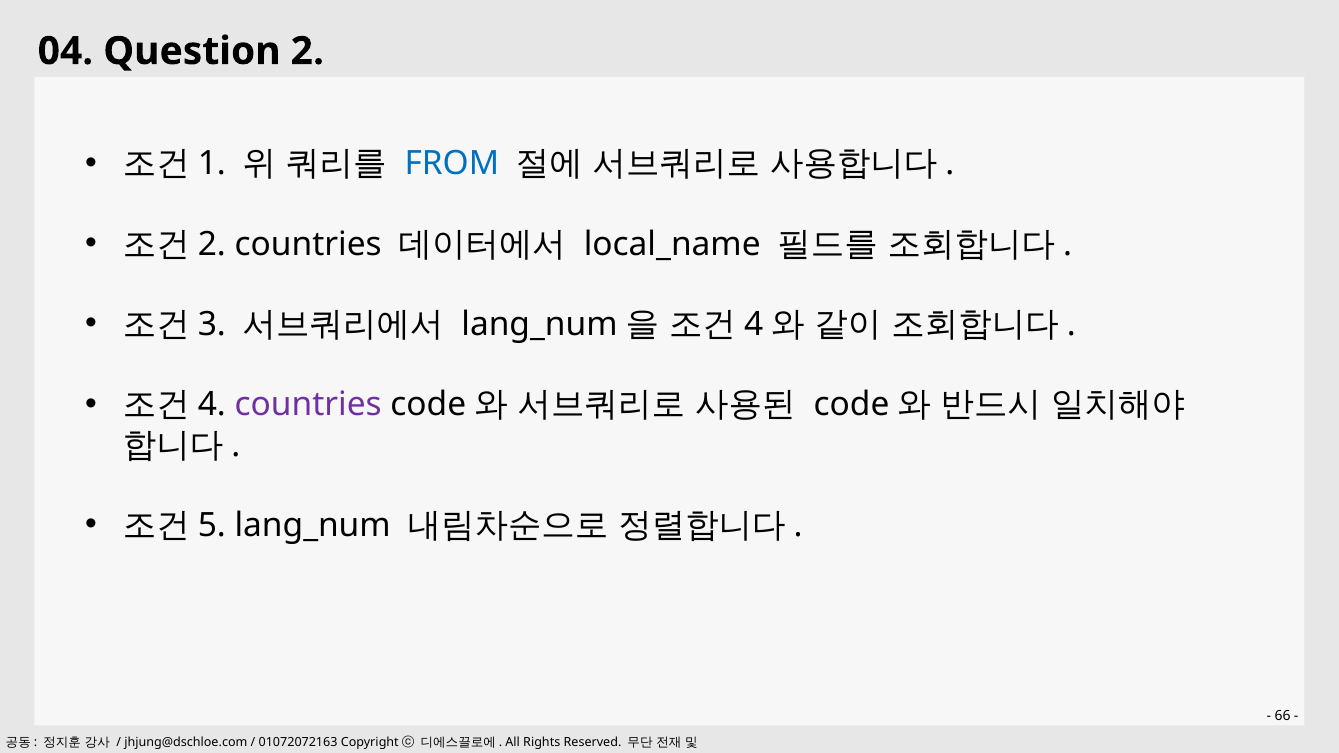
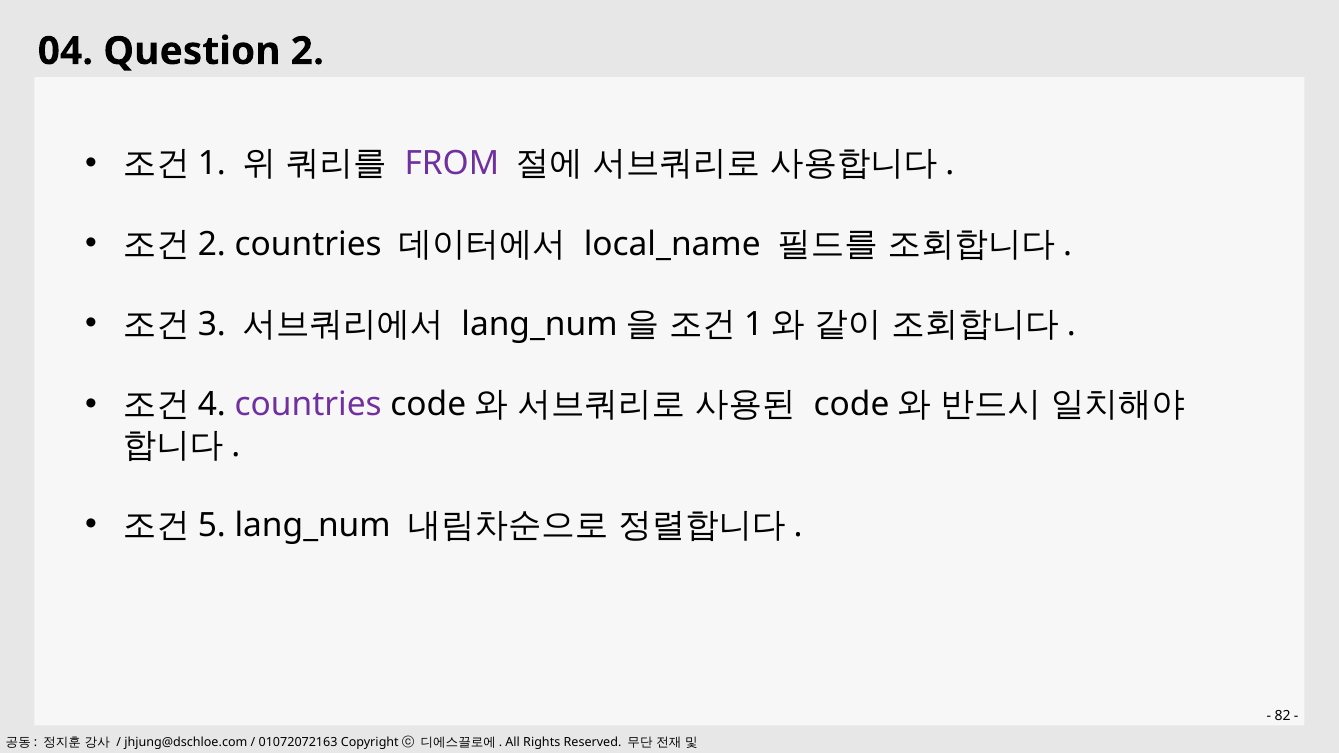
FROM colour: blue -> purple
4 at (754, 325): 4 -> 1
66: 66 -> 82
